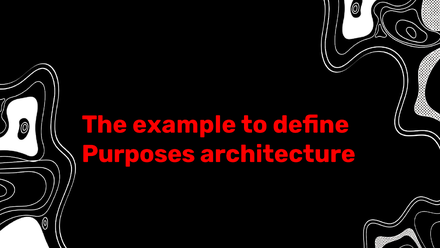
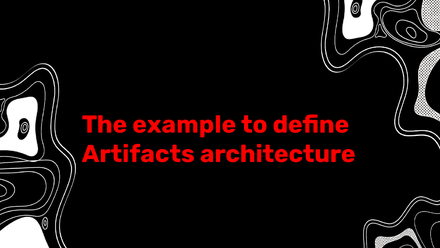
Purposes: Purposes -> Artifacts
